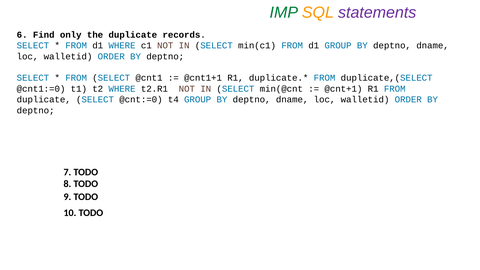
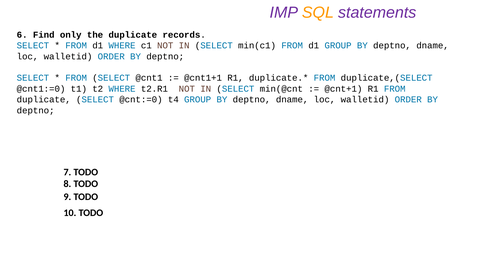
IMP colour: green -> purple
